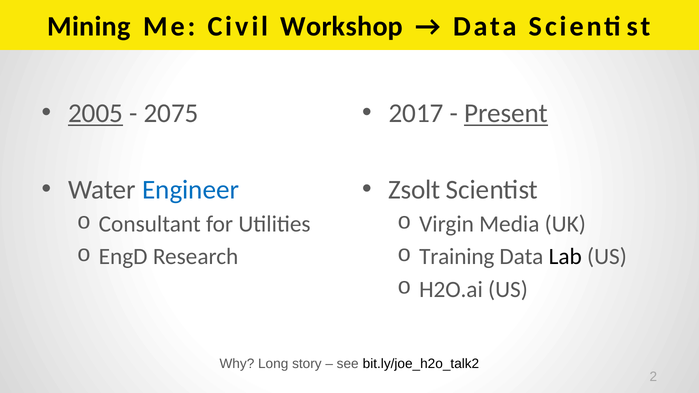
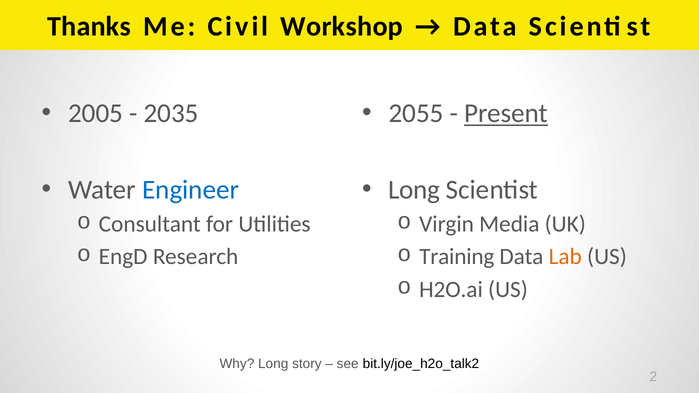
Mining: Mining -> Thanks
2005 underline: present -> none
2075: 2075 -> 2035
2017: 2017 -> 2055
Zsolt at (414, 190): Zsolt -> Long
Lab colour: black -> orange
